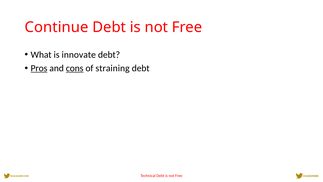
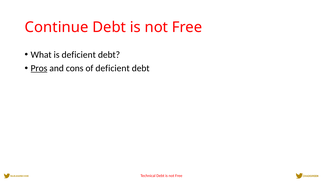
is innovate: innovate -> deficient
cons underline: present -> none
of straining: straining -> deficient
